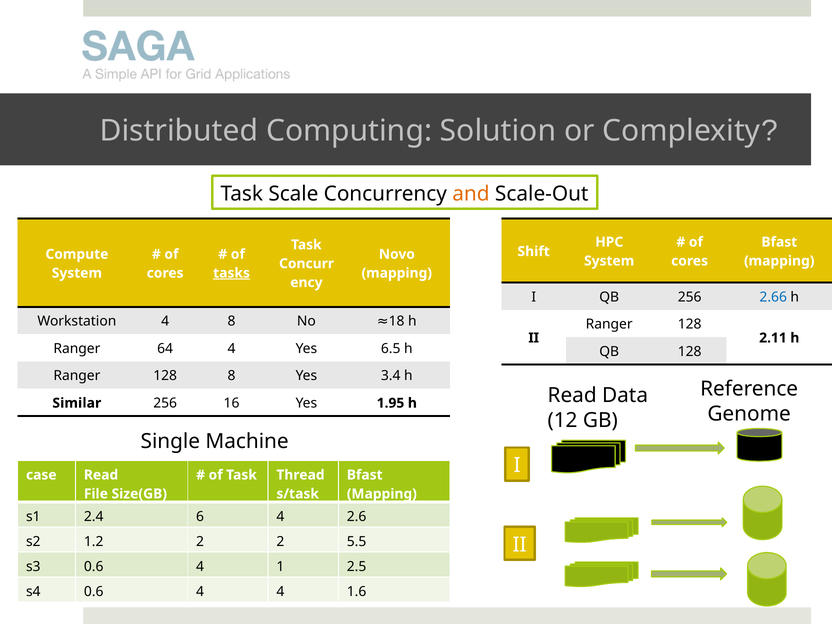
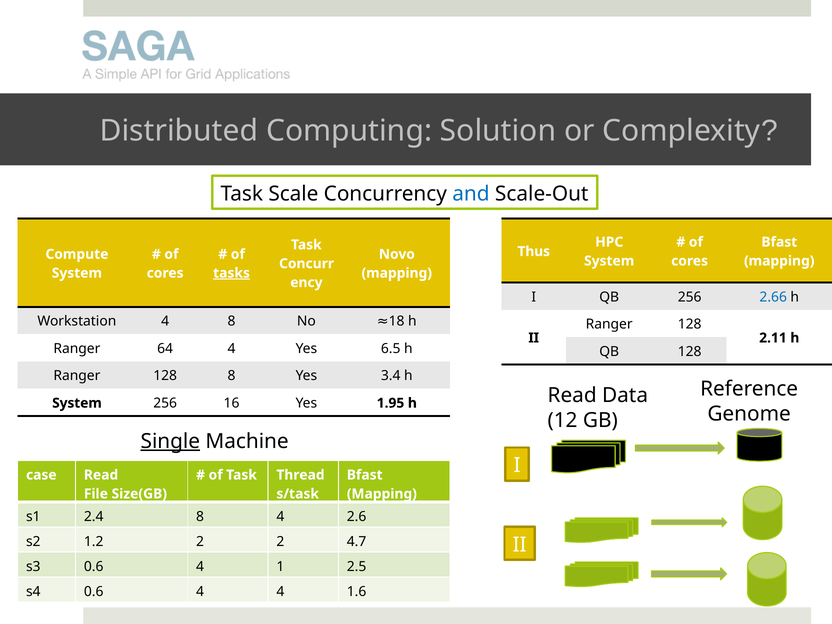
and colour: orange -> blue
Shift: Shift -> Thus
Similar at (77, 403): Similar -> System
Single underline: none -> present
2.4 6: 6 -> 8
5.5: 5.5 -> 4.7
